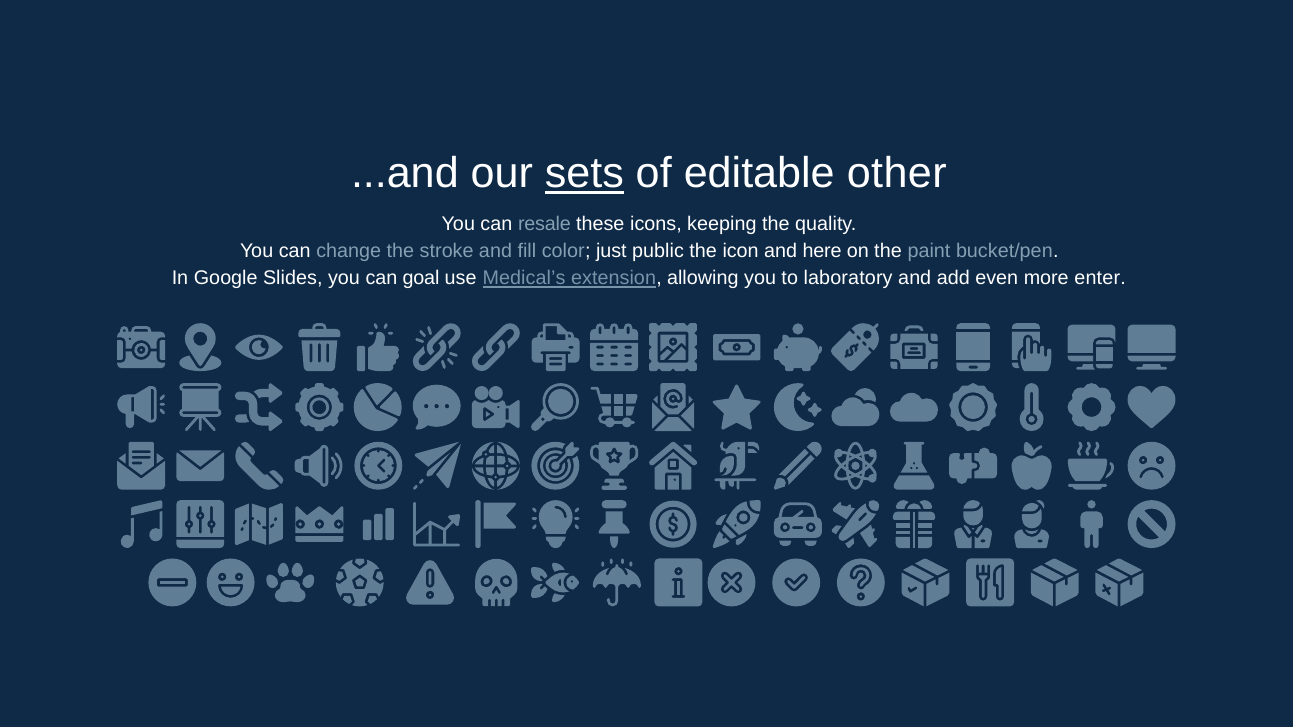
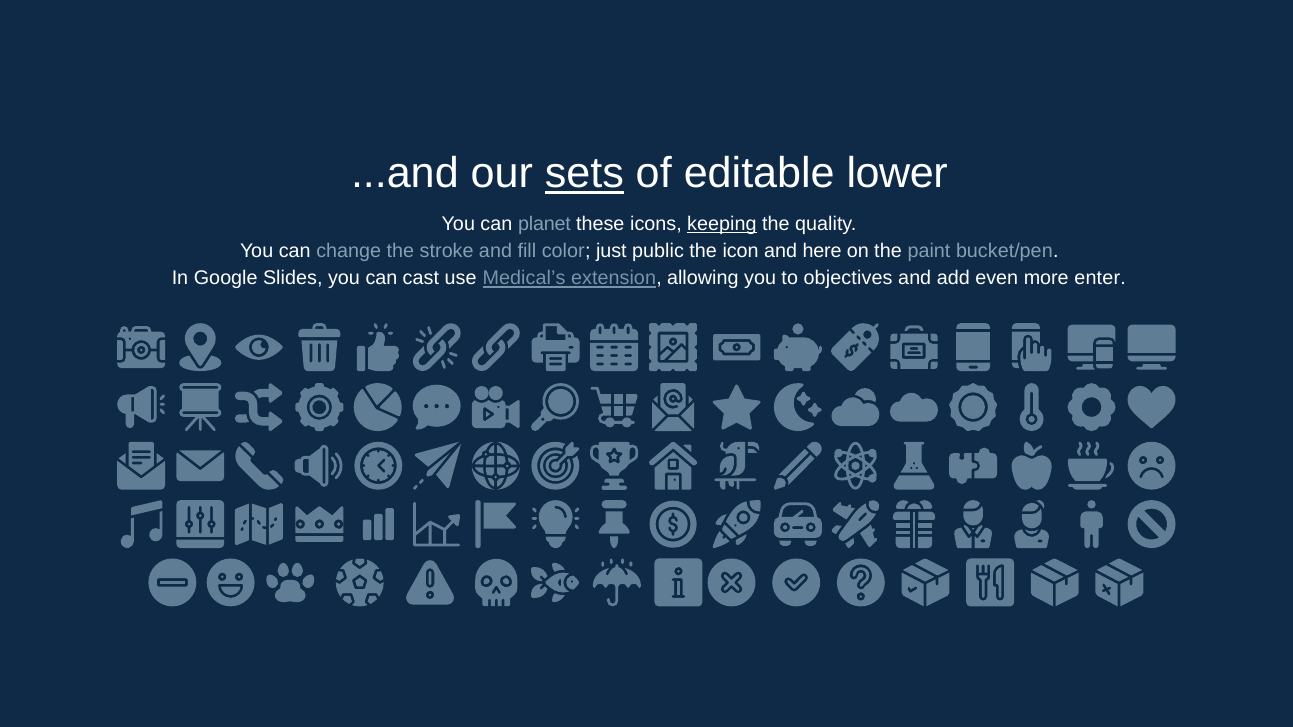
other: other -> lower
resale: resale -> planet
keeping underline: none -> present
goal: goal -> cast
laboratory: laboratory -> objectives
